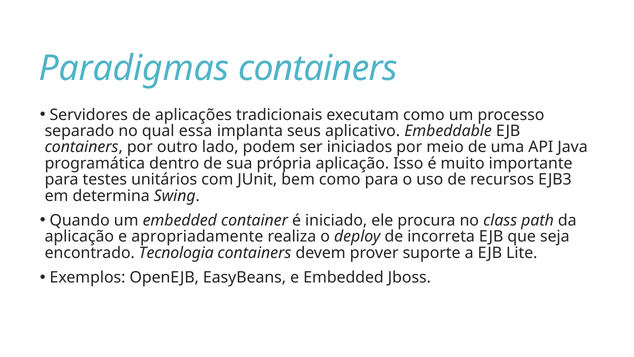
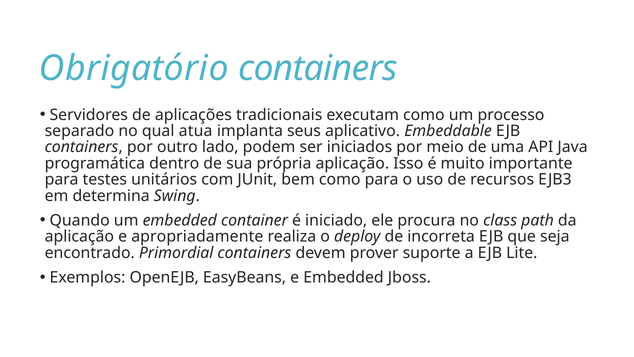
Paradigmas: Paradigmas -> Obrigatório
essa: essa -> atua
Tecnologia: Tecnologia -> Primordial
